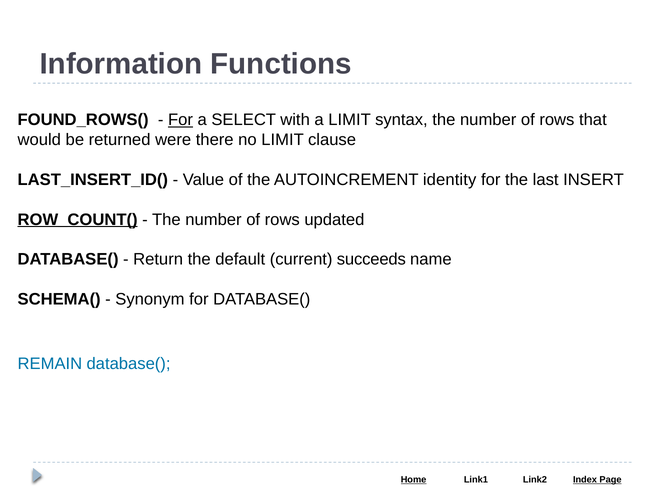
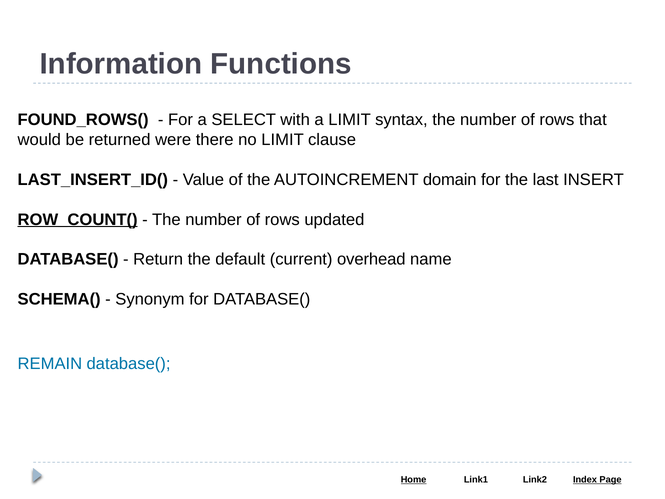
For at (180, 120) underline: present -> none
identity: identity -> domain
succeeds: succeeds -> overhead
